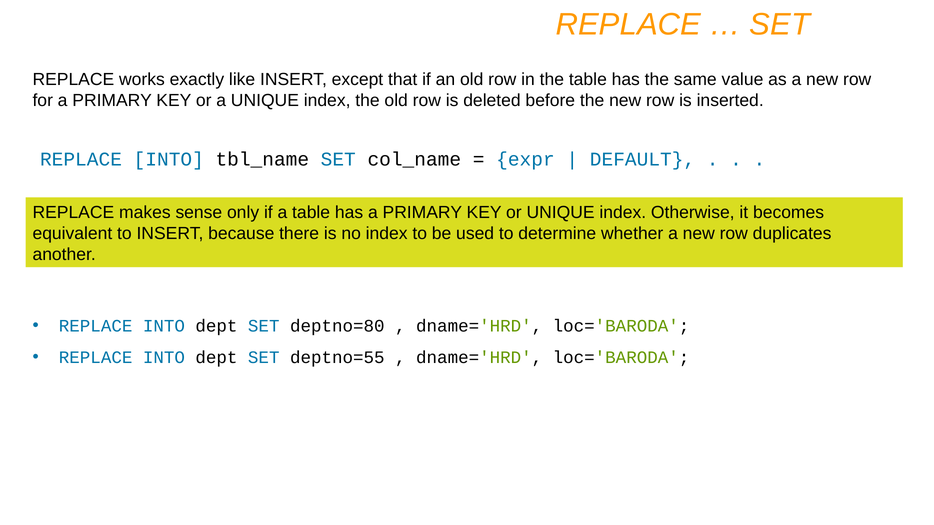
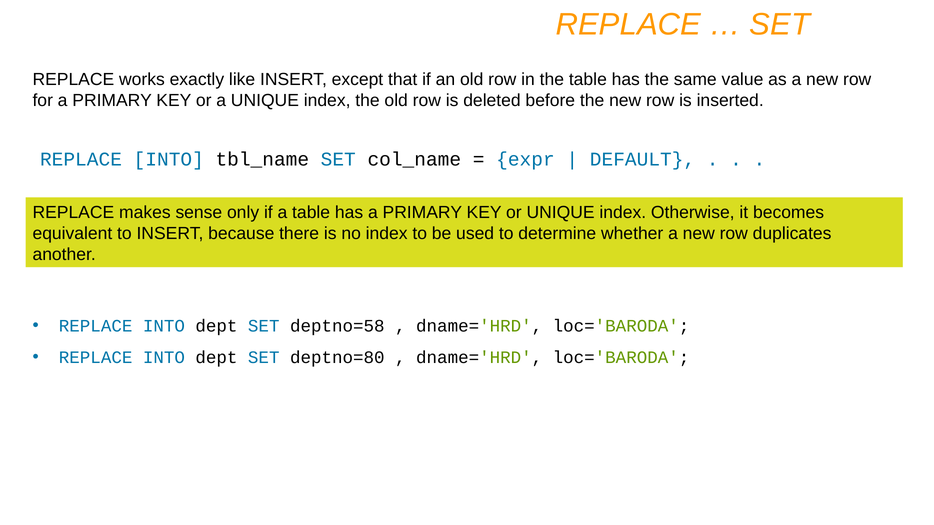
deptno=80: deptno=80 -> deptno=58
deptno=55: deptno=55 -> deptno=80
